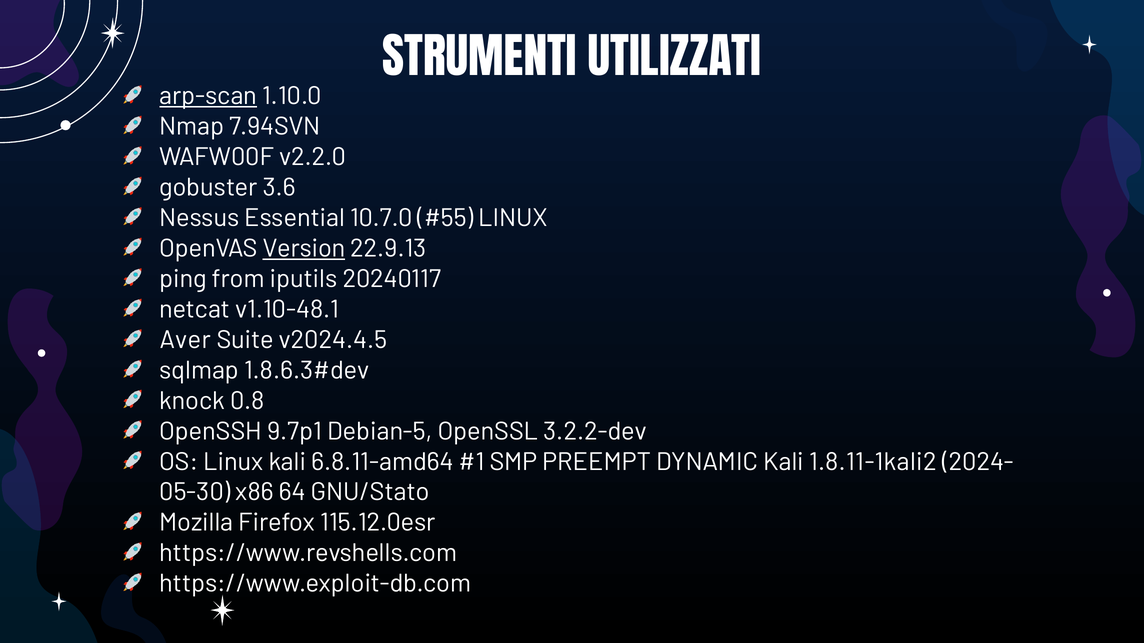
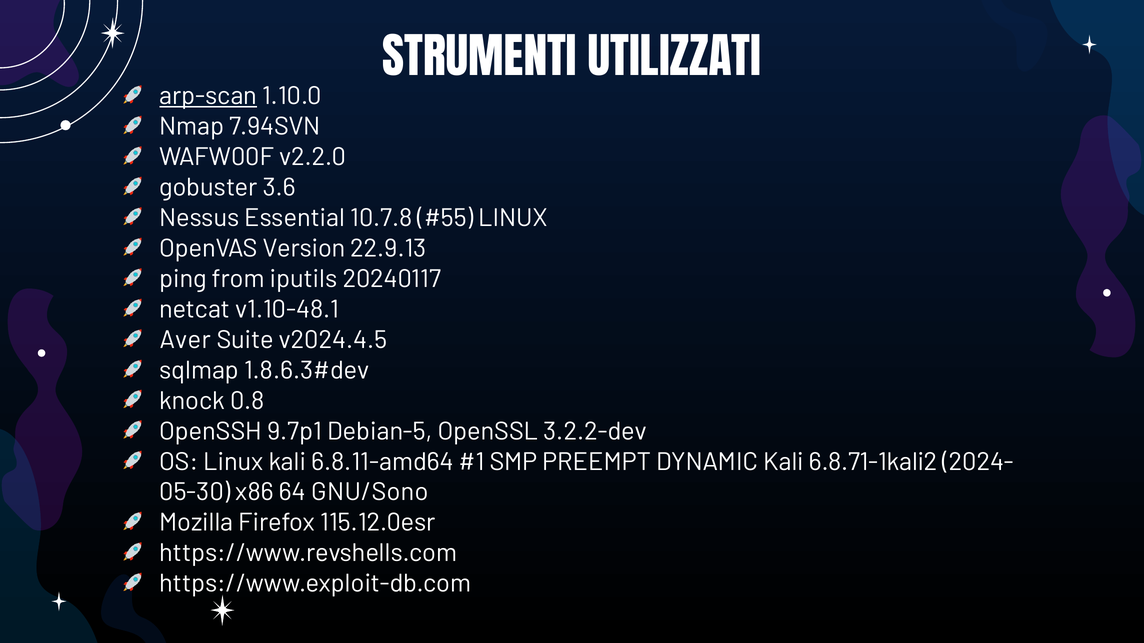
10.7.0: 10.7.0 -> 10.7.8
Version underline: present -> none
1.8.11-1kali2: 1.8.11-1kali2 -> 6.8.71-1kali2
GNU/Stato: GNU/Stato -> GNU/Sono
